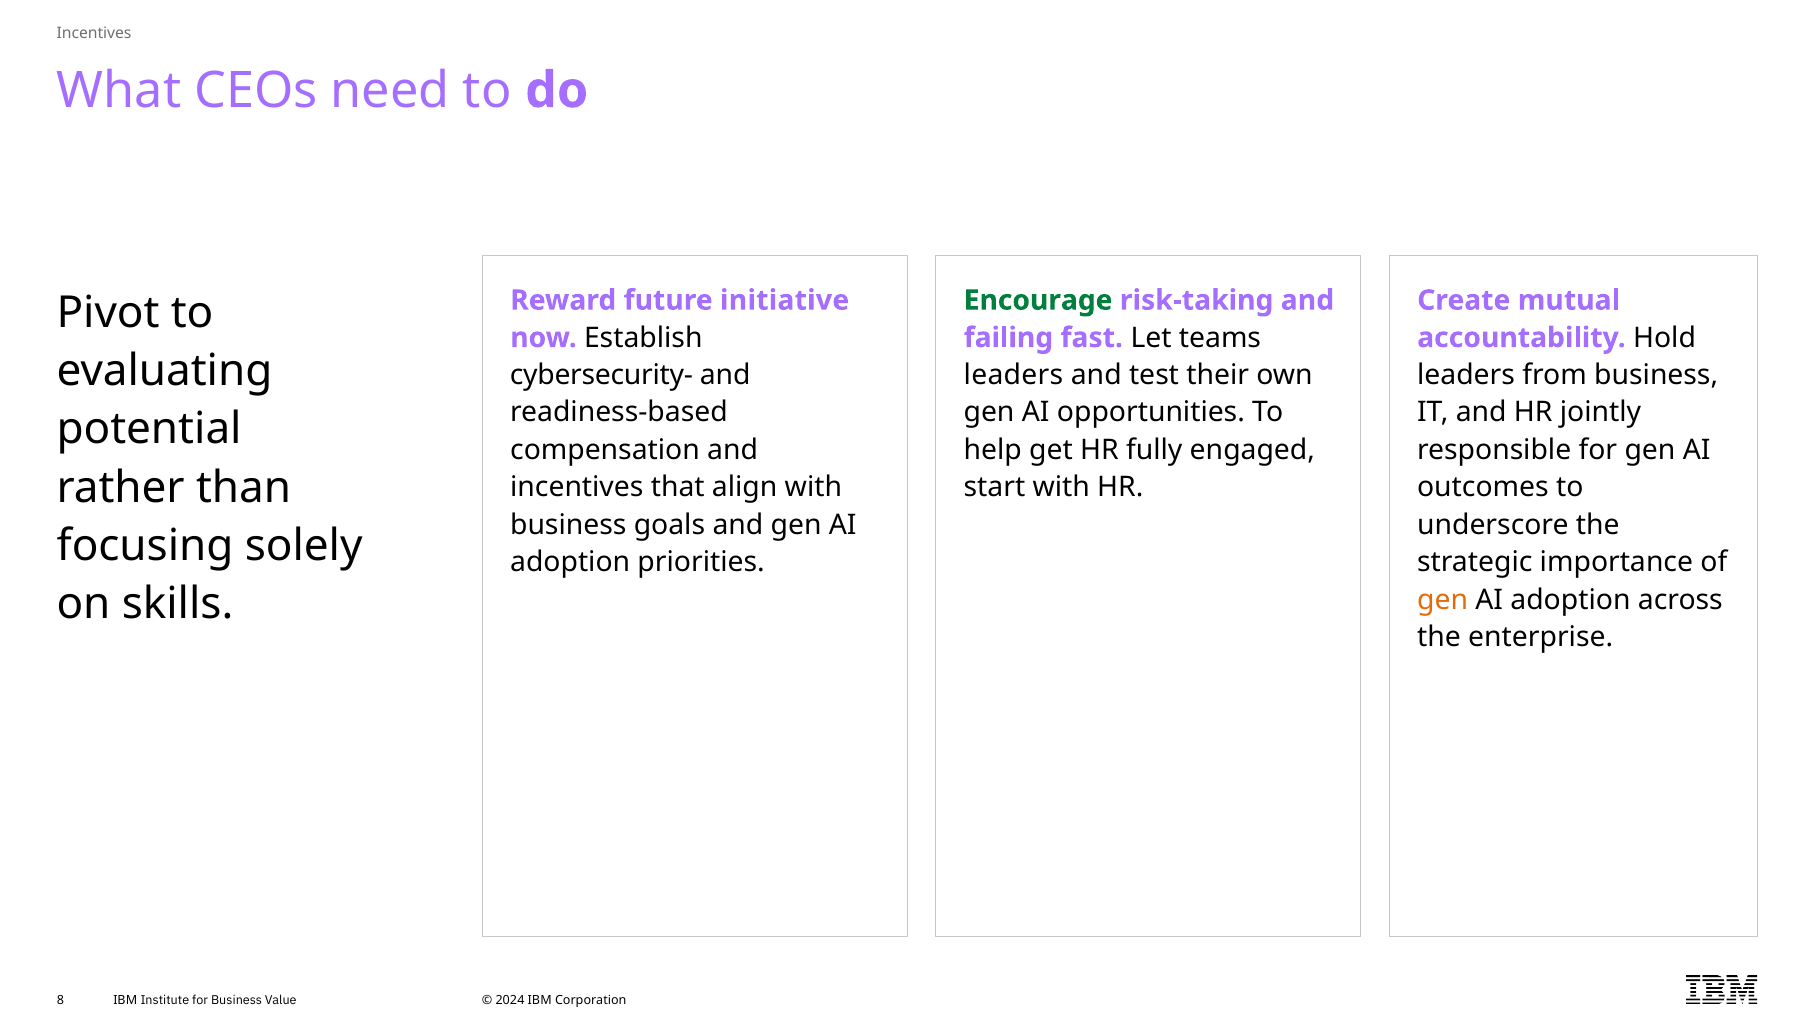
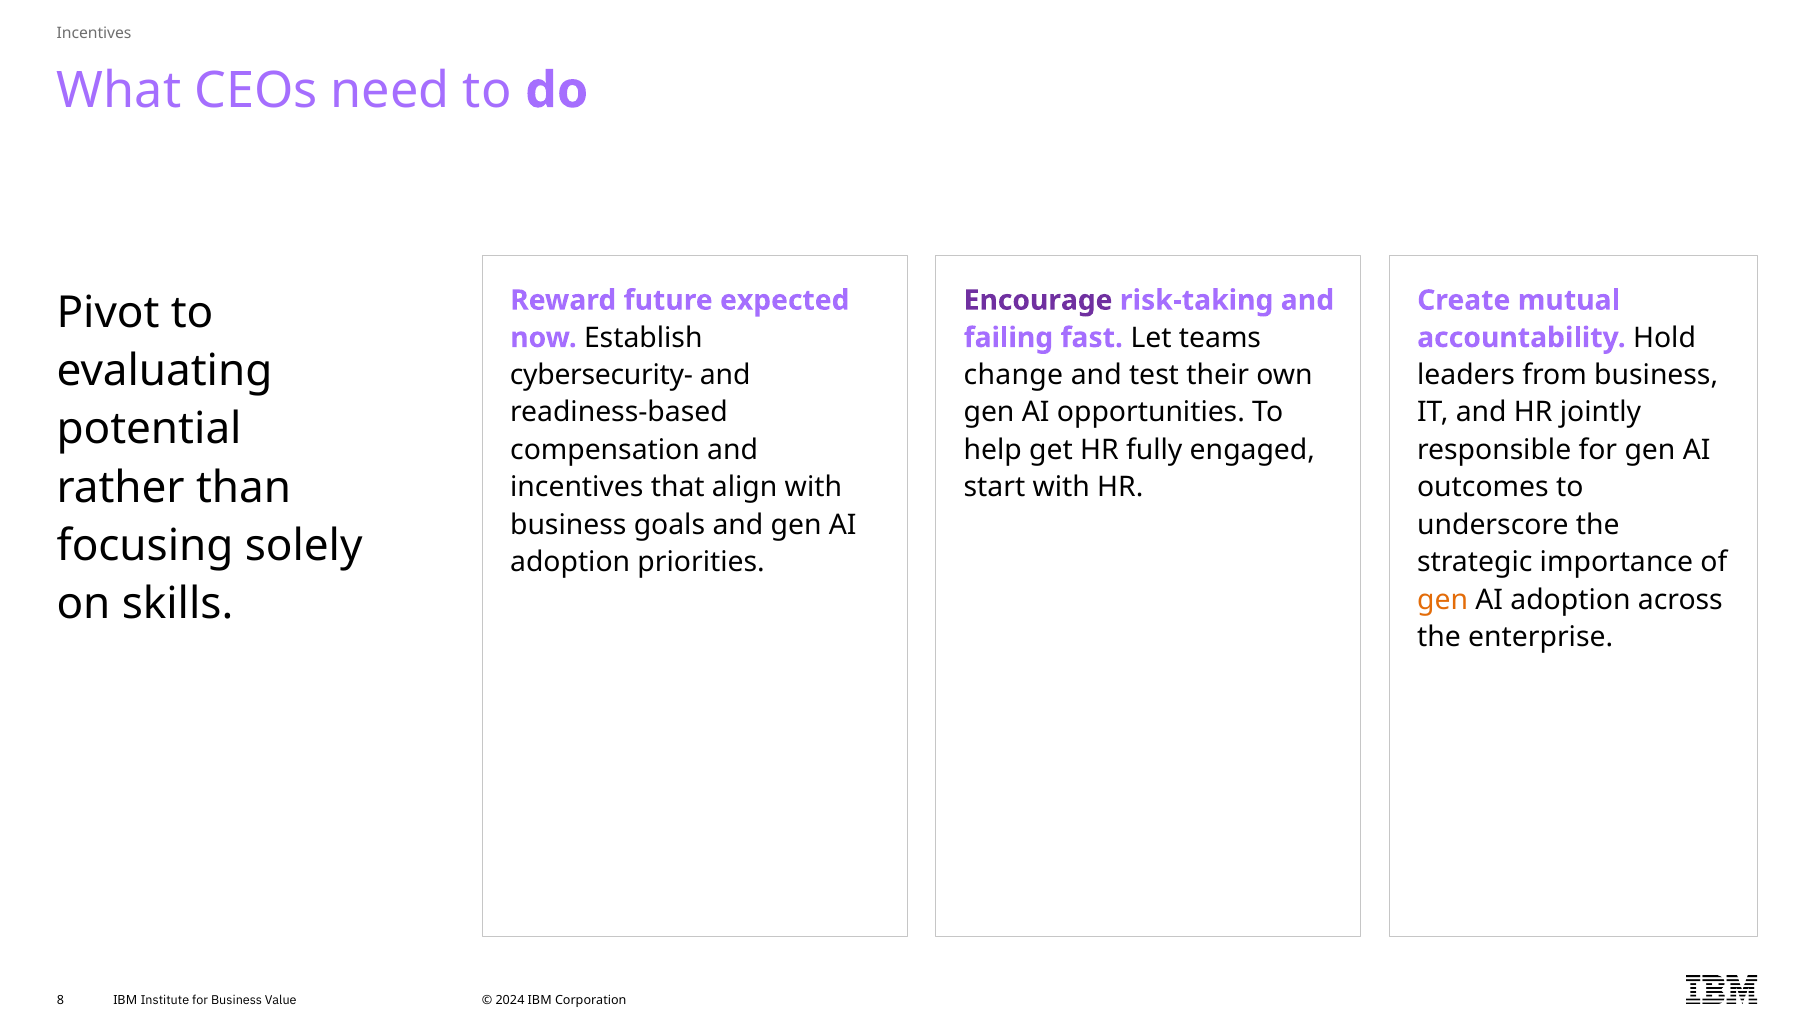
initiative: initiative -> expected
Encourage colour: green -> purple
leaders at (1013, 375): leaders -> change
